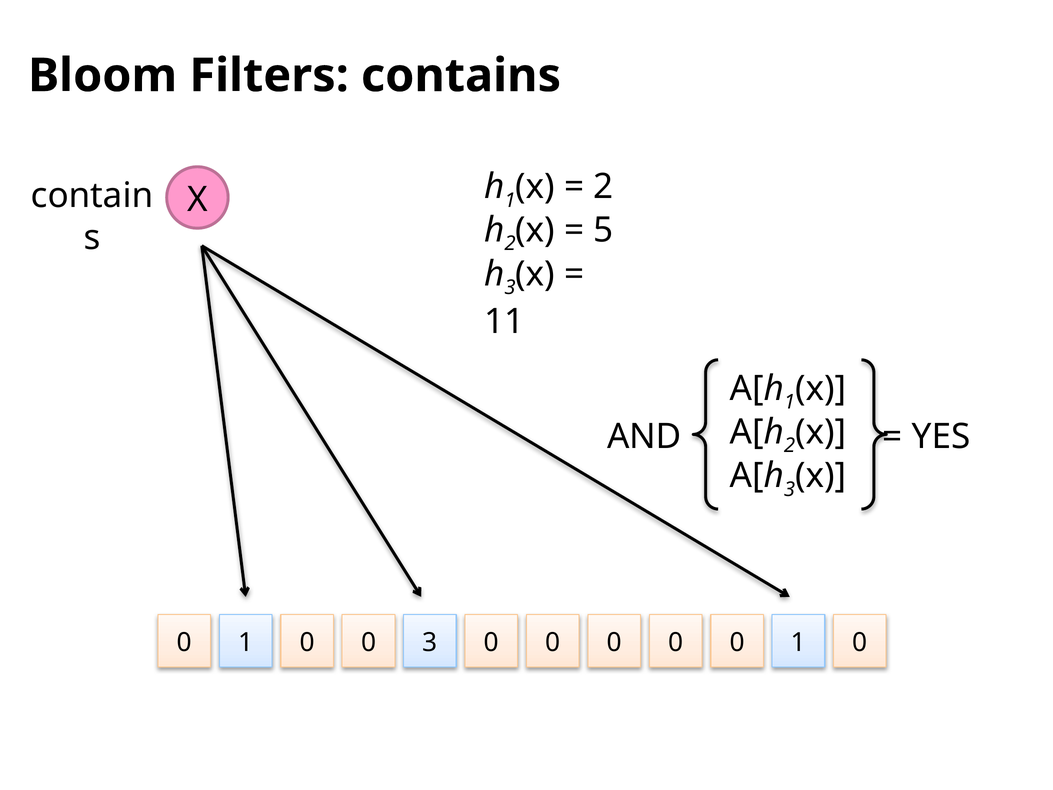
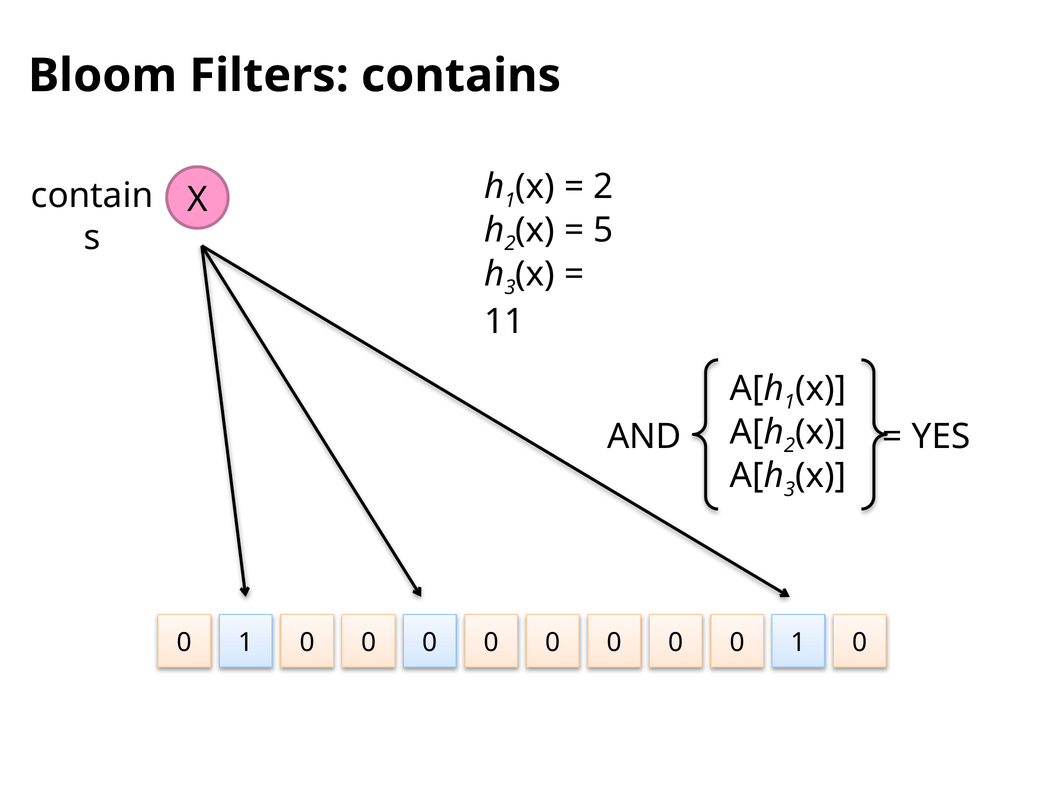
1 0 0 3: 3 -> 0
